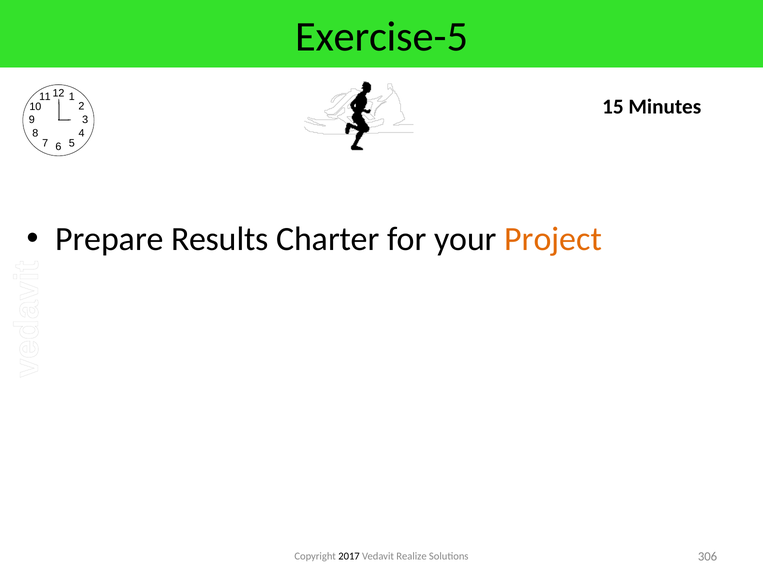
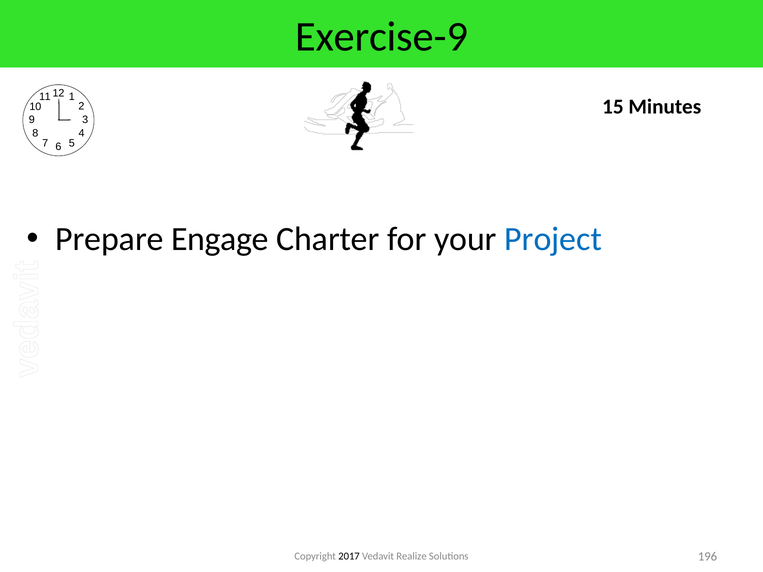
Exercise-5: Exercise-5 -> Exercise-9
Results: Results -> Engage
Project colour: orange -> blue
306: 306 -> 196
